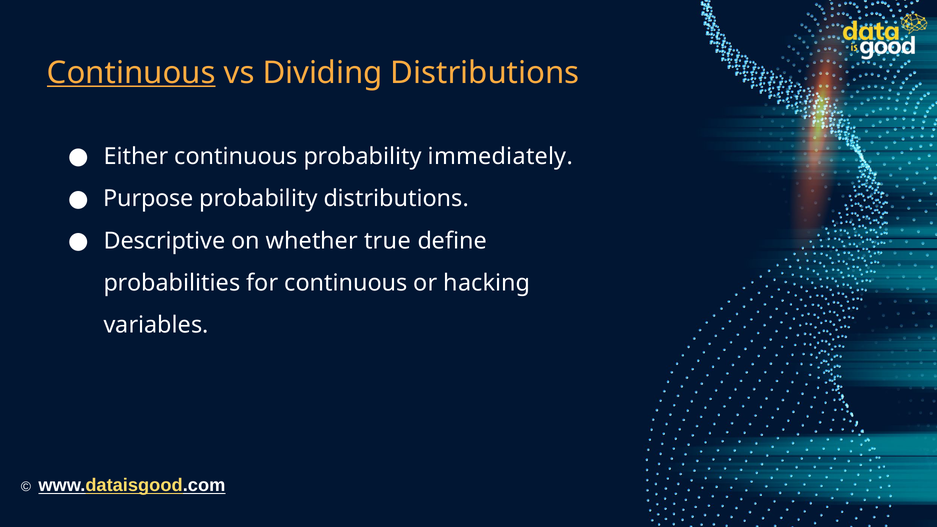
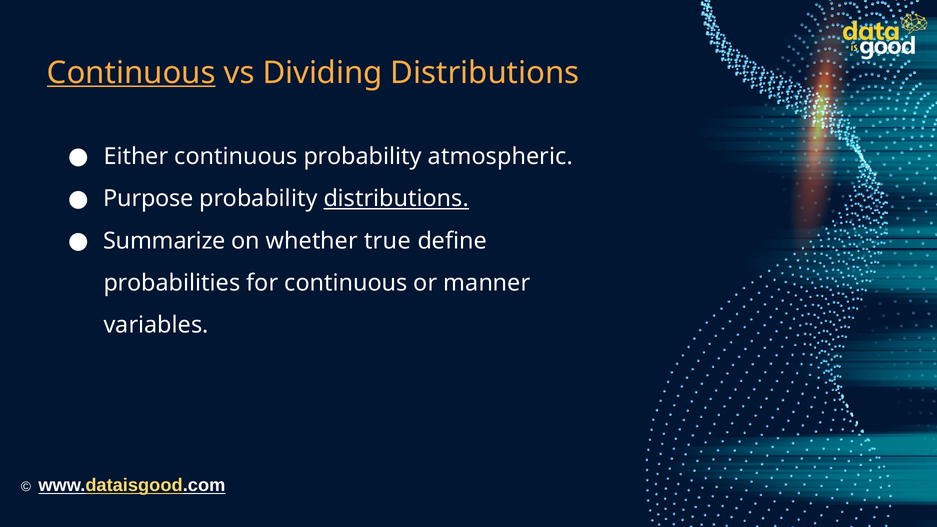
immediately: immediately -> atmospheric
distributions at (396, 199) underline: none -> present
Descriptive: Descriptive -> Summarize
hacking: hacking -> manner
